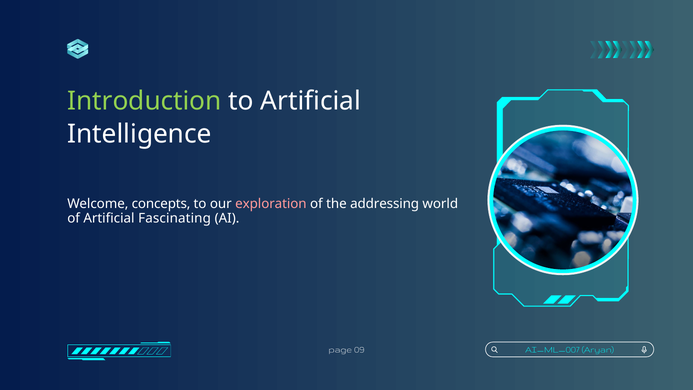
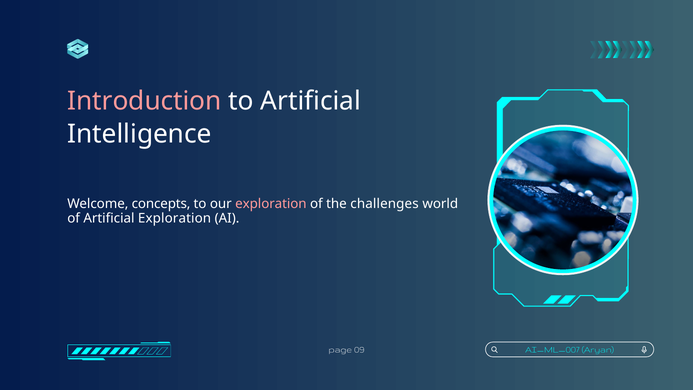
Introduction colour: light green -> pink
addressing: addressing -> challenges
Artificial Fascinating: Fascinating -> Exploration
